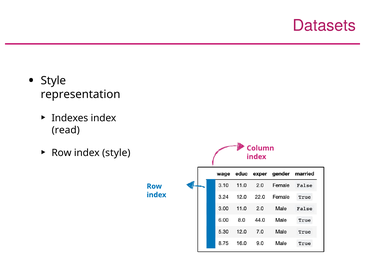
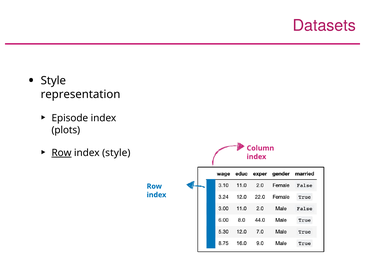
Indexes: Indexes -> Episode
read: read -> plots
Row at (62, 153) underline: none -> present
